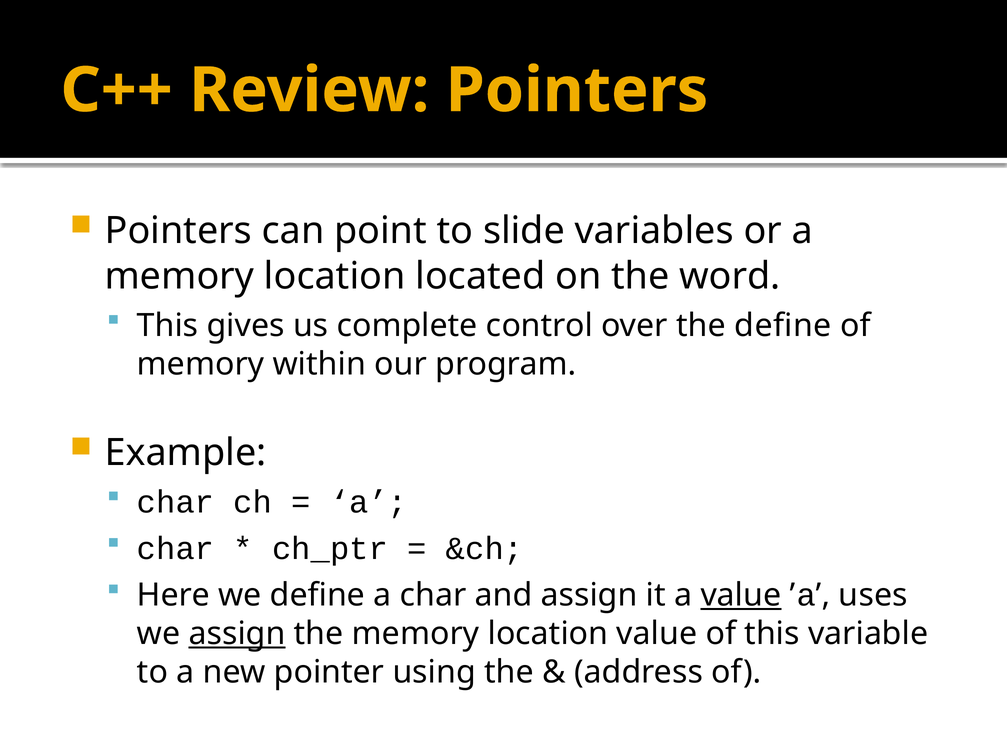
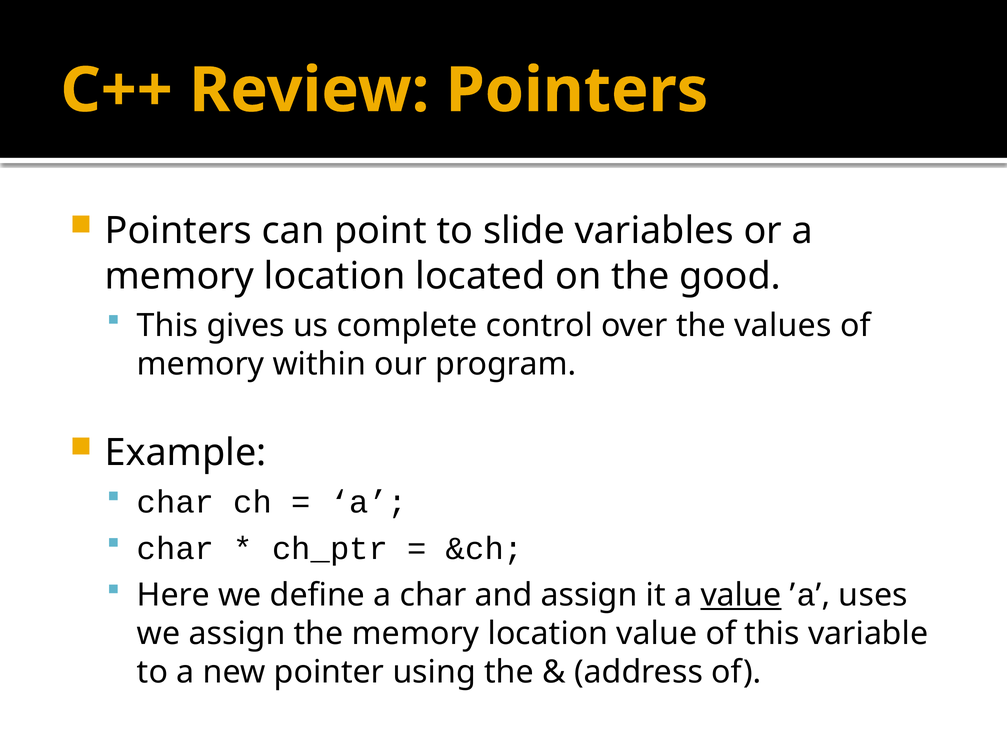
word: word -> good
the define: define -> values
assign at (237, 634) underline: present -> none
